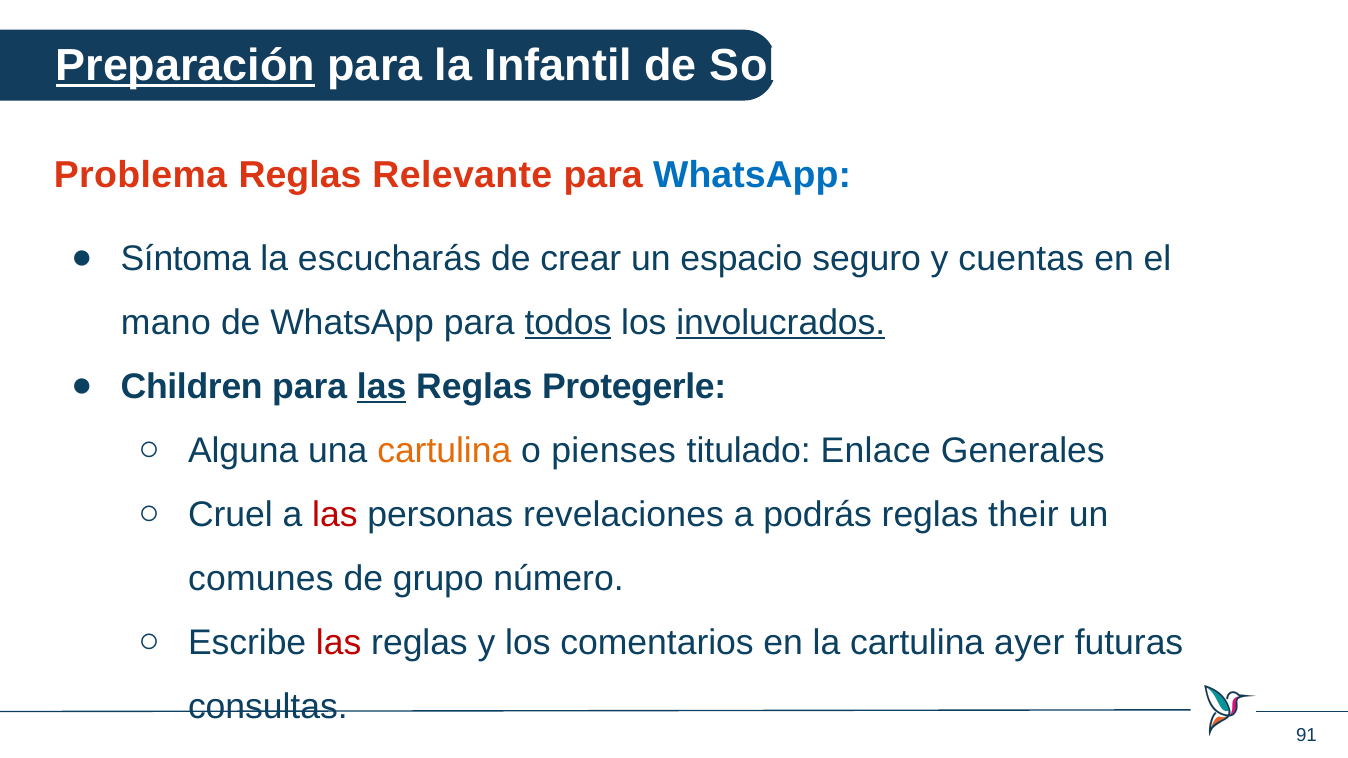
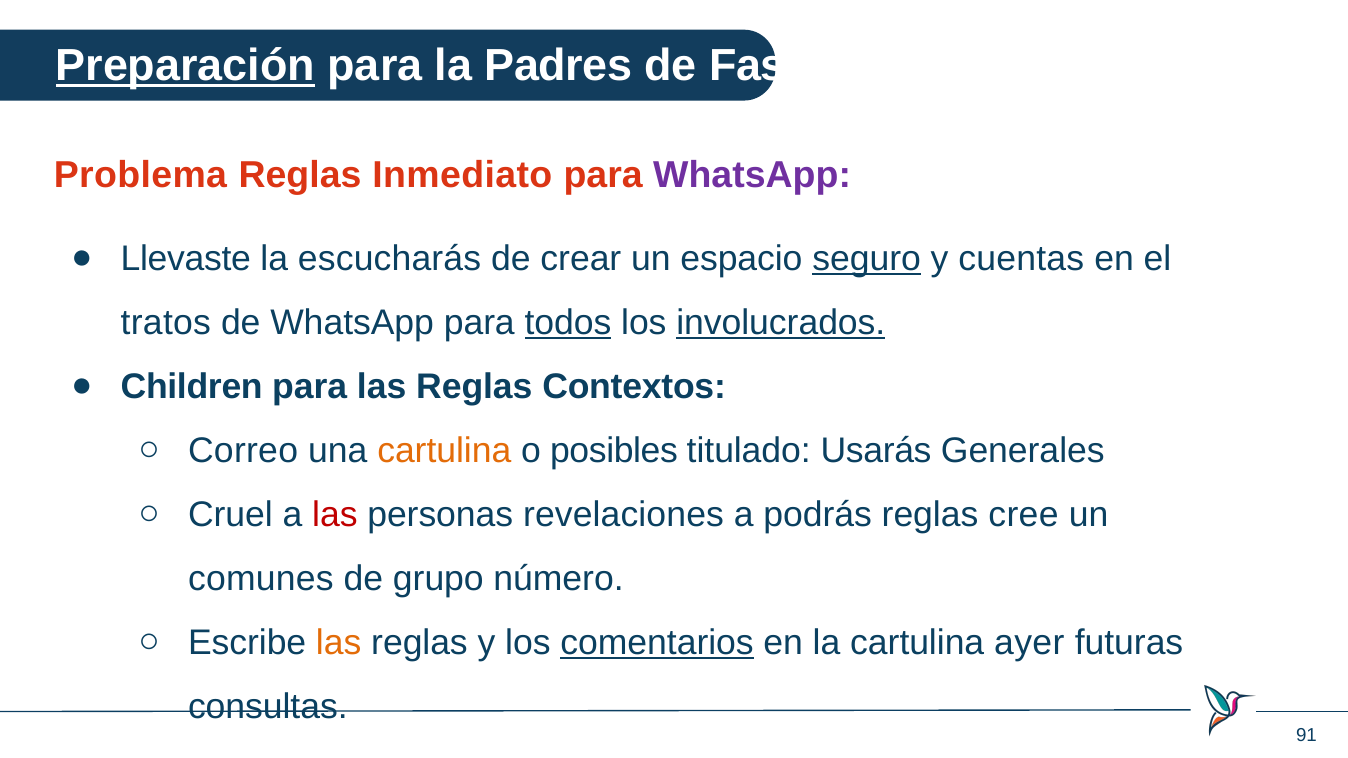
Infantil: Infantil -> Padres
Solo: Solo -> Fase
Relevante: Relevante -> Inmediato
WhatsApp at (752, 175) colour: blue -> purple
Síntoma: Síntoma -> Llevaste
seguro underline: none -> present
mano: mano -> tratos
las at (382, 387) underline: present -> none
Protegerle: Protegerle -> Contextos
Alguna: Alguna -> Correo
pienses: pienses -> posibles
Enlace: Enlace -> Usarás
their: their -> cree
las at (339, 643) colour: red -> orange
comentarios underline: none -> present
